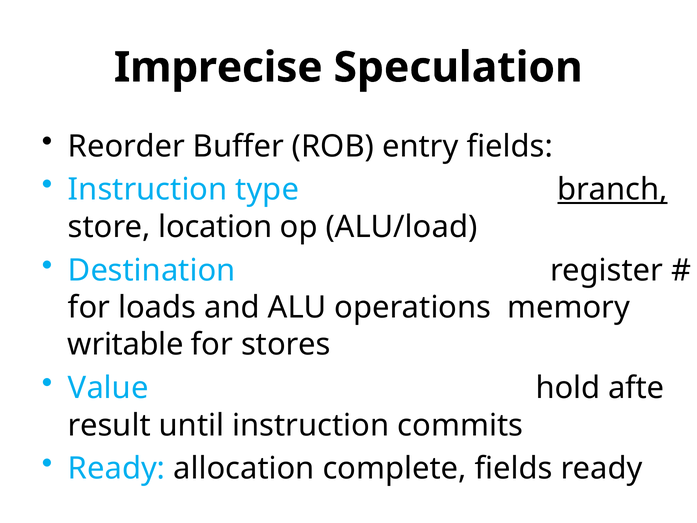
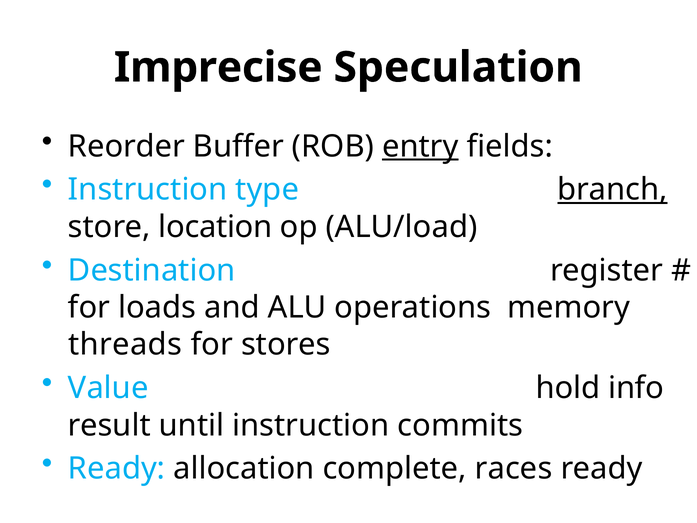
entry underline: none -> present
writable: writable -> threads
afte: afte -> info
complete fields: fields -> races
